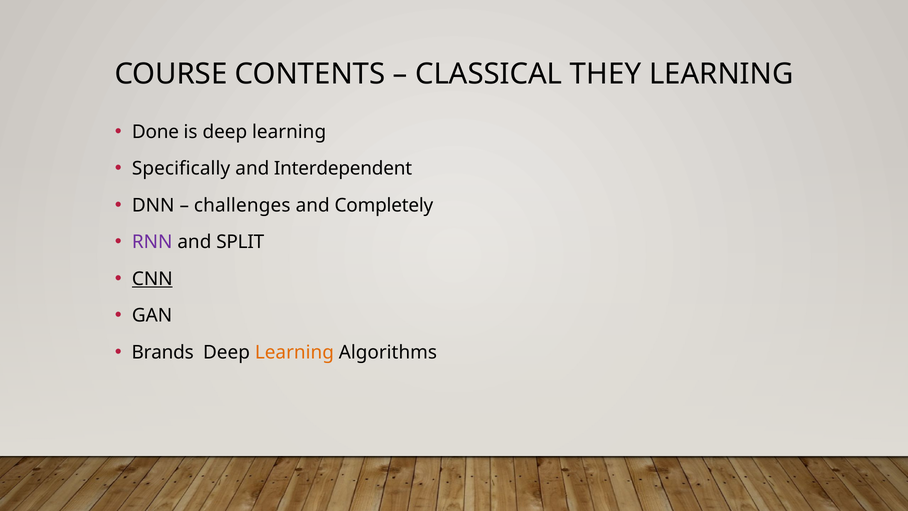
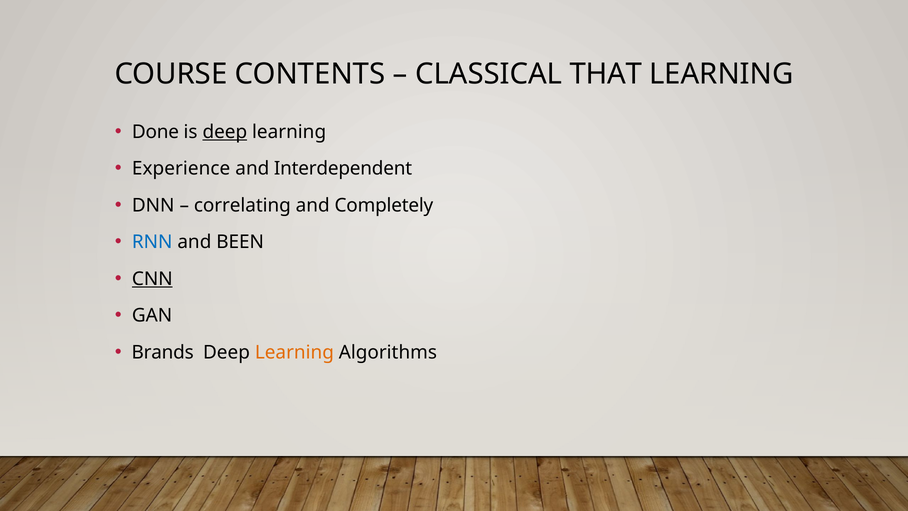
THEY: THEY -> THAT
deep at (225, 132) underline: none -> present
Specifically: Specifically -> Experience
challenges: challenges -> correlating
RNN colour: purple -> blue
SPLIT: SPLIT -> BEEN
